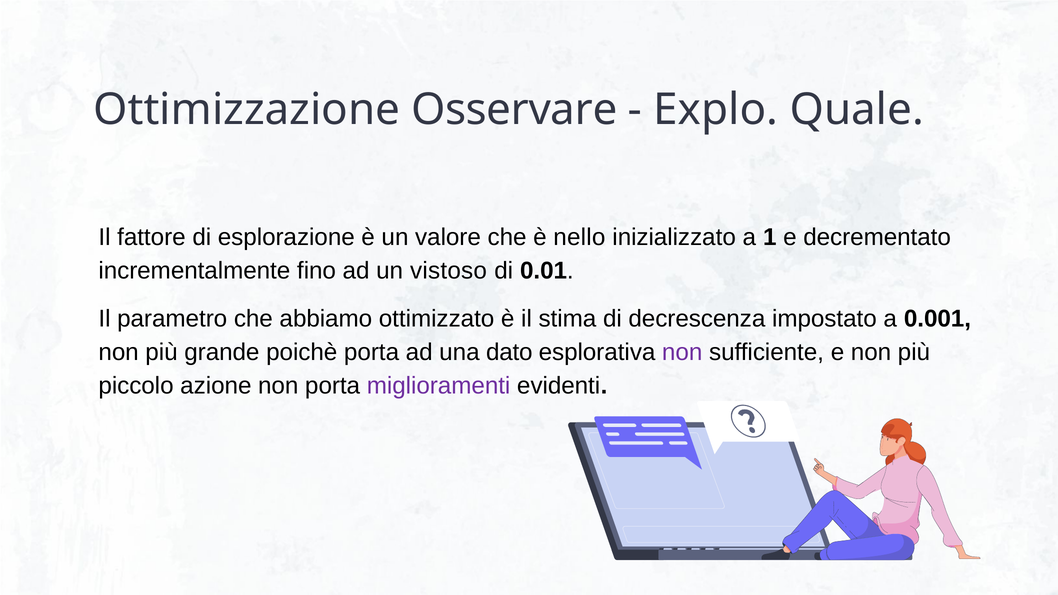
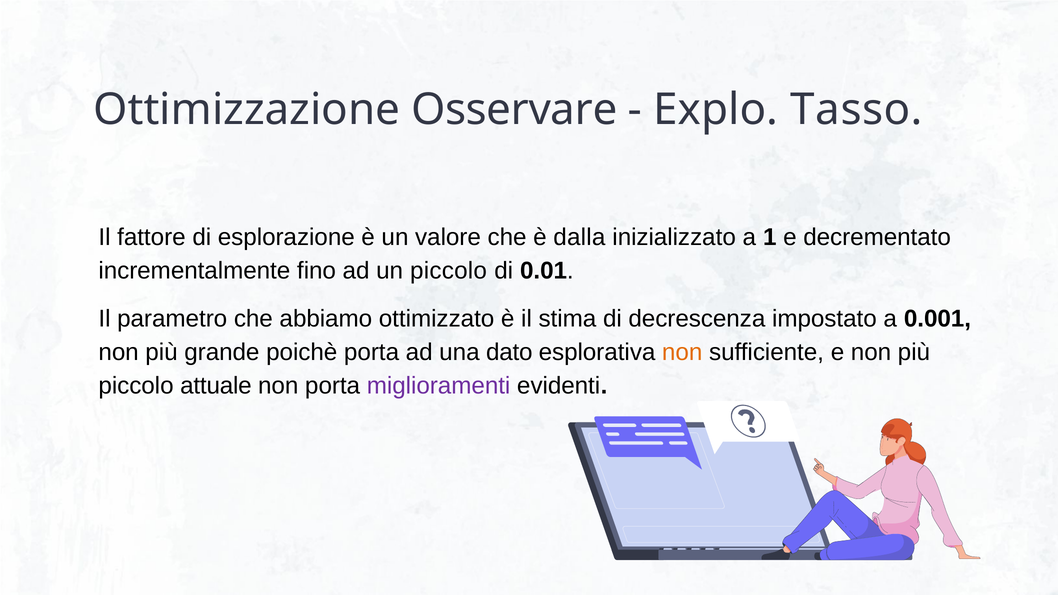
Quale: Quale -> Tasso
nello: nello -> dalla
un vistoso: vistoso -> piccolo
non at (682, 352) colour: purple -> orange
azione: azione -> attuale
